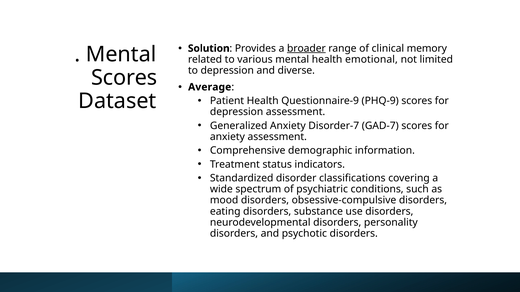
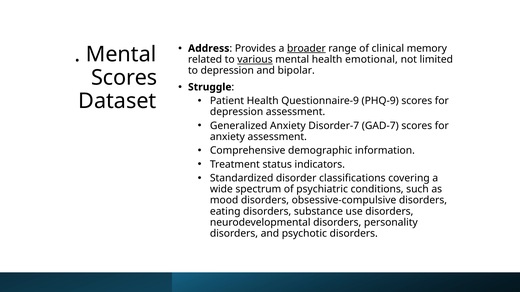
Solution: Solution -> Address
various underline: none -> present
diverse: diverse -> bipolar
Average: Average -> Struggle
